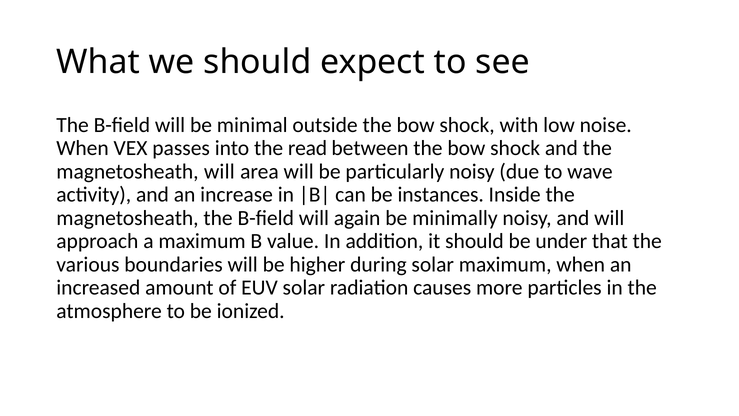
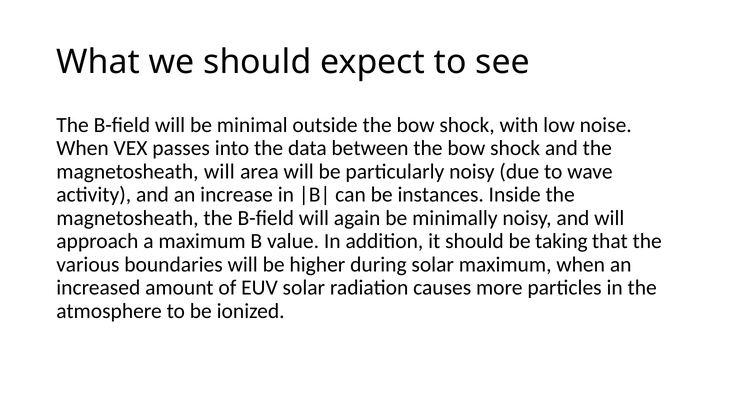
read: read -> data
under: under -> taking
